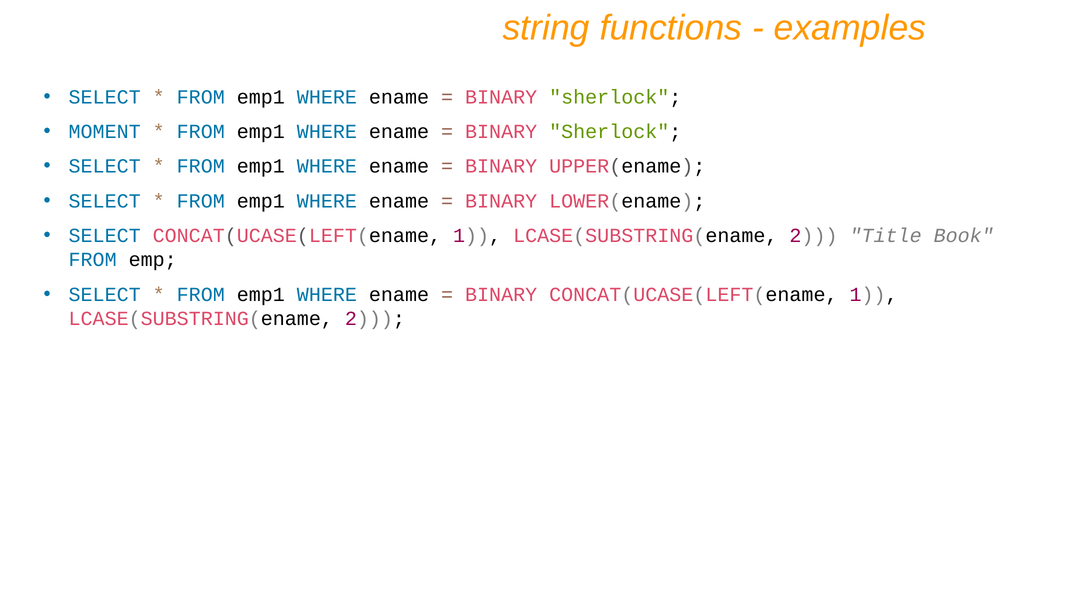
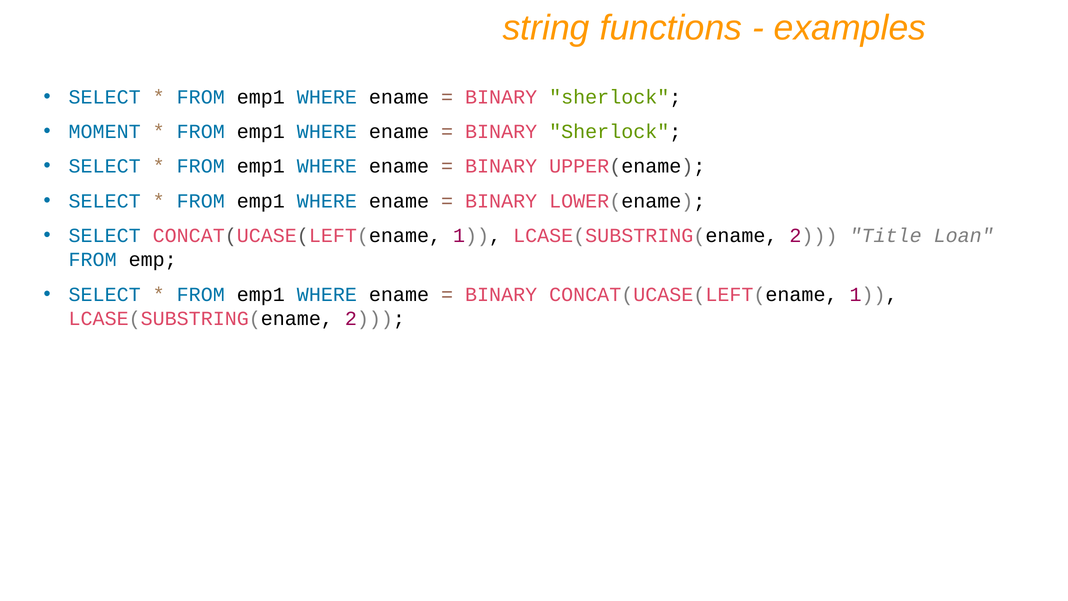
Book: Book -> Loan
